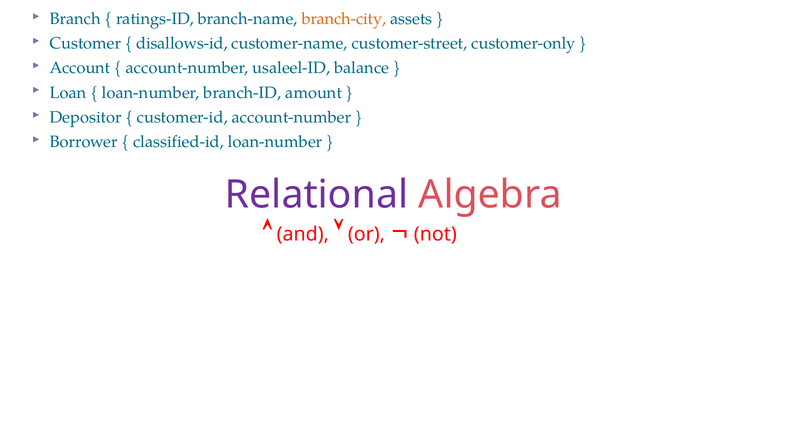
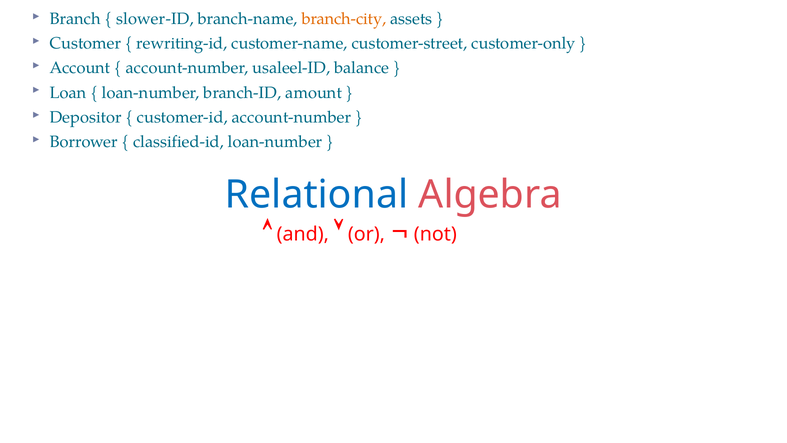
ratings-ID: ratings-ID -> slower-ID
disallows-id: disallows-id -> rewriting-id
Relational colour: purple -> blue
